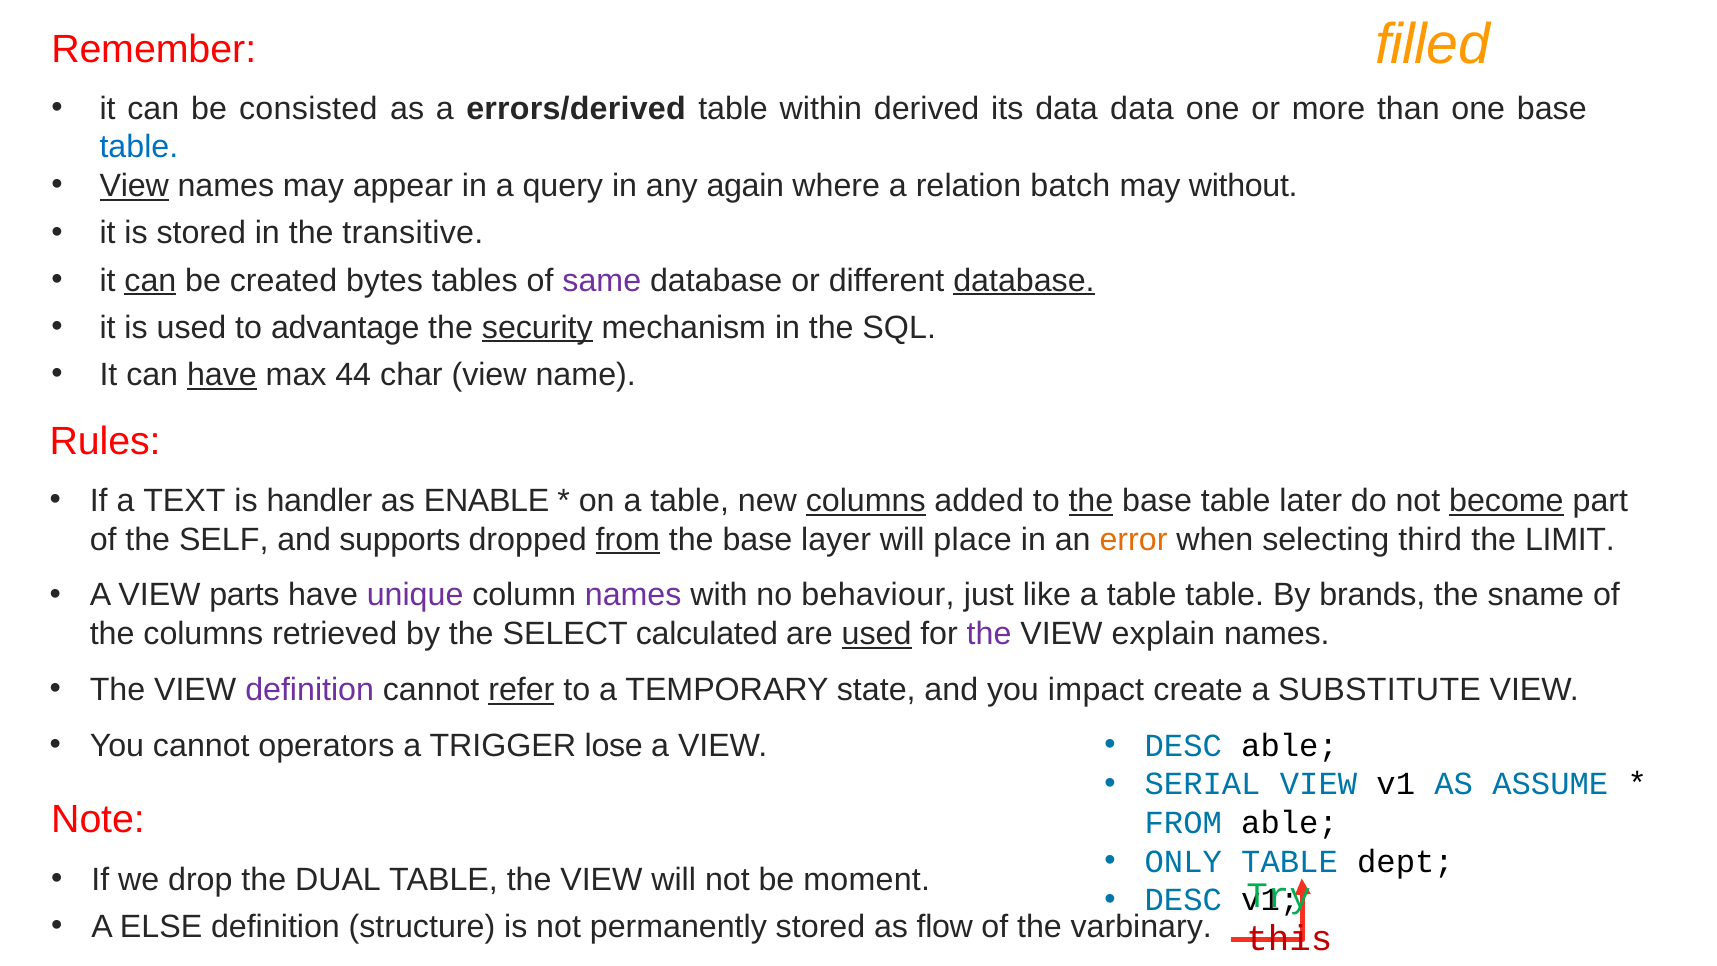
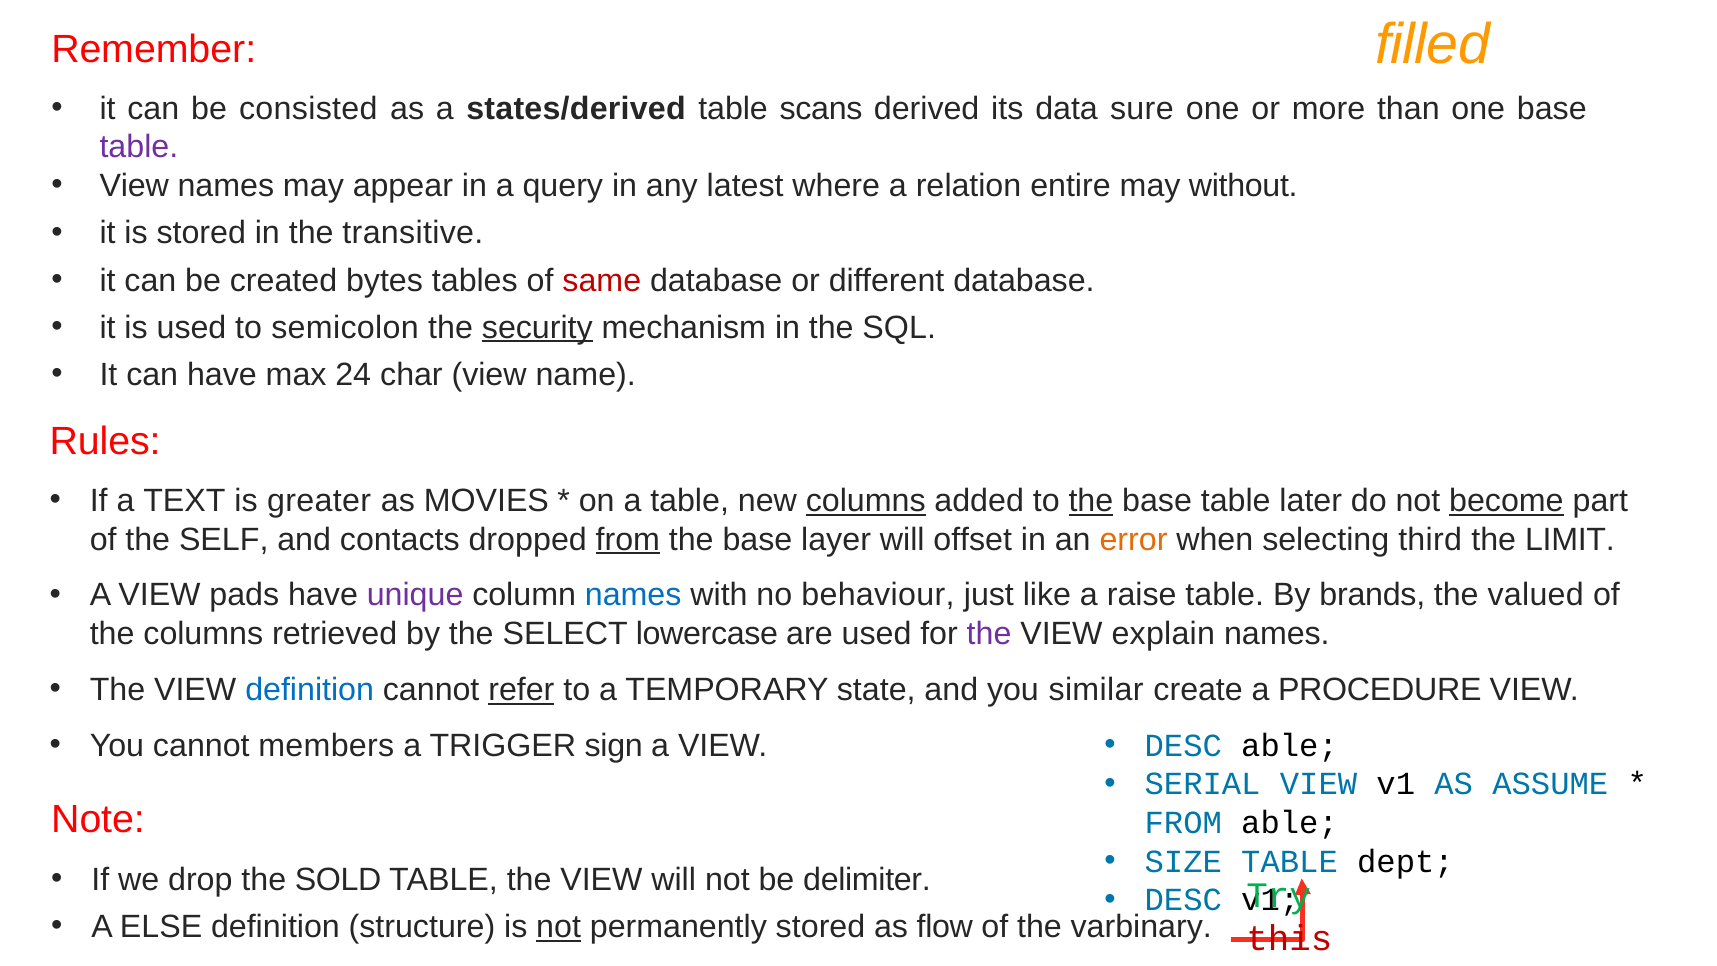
errors/derived: errors/derived -> states/derived
within: within -> scans
data data: data -> sure
table at (139, 147) colour: blue -> purple
View at (134, 186) underline: present -> none
again: again -> latest
batch: batch -> entire
can at (150, 280) underline: present -> none
same colour: purple -> red
database at (1024, 280) underline: present -> none
advantage: advantage -> semicolon
have at (222, 375) underline: present -> none
44: 44 -> 24
handler: handler -> greater
ENABLE: ENABLE -> MOVIES
supports: supports -> contacts
place: place -> offset
parts: parts -> pads
names at (633, 595) colour: purple -> blue
like a table: table -> raise
sname: sname -> valued
calculated: calculated -> lowercase
used at (877, 634) underline: present -> none
definition at (310, 690) colour: purple -> blue
impact: impact -> similar
SUBSTITUTE: SUBSTITUTE -> PROCEDURE
operators: operators -> members
lose: lose -> sign
ONLY: ONLY -> SIZE
DUAL: DUAL -> SOLD
moment: moment -> delimiter
not at (559, 927) underline: none -> present
